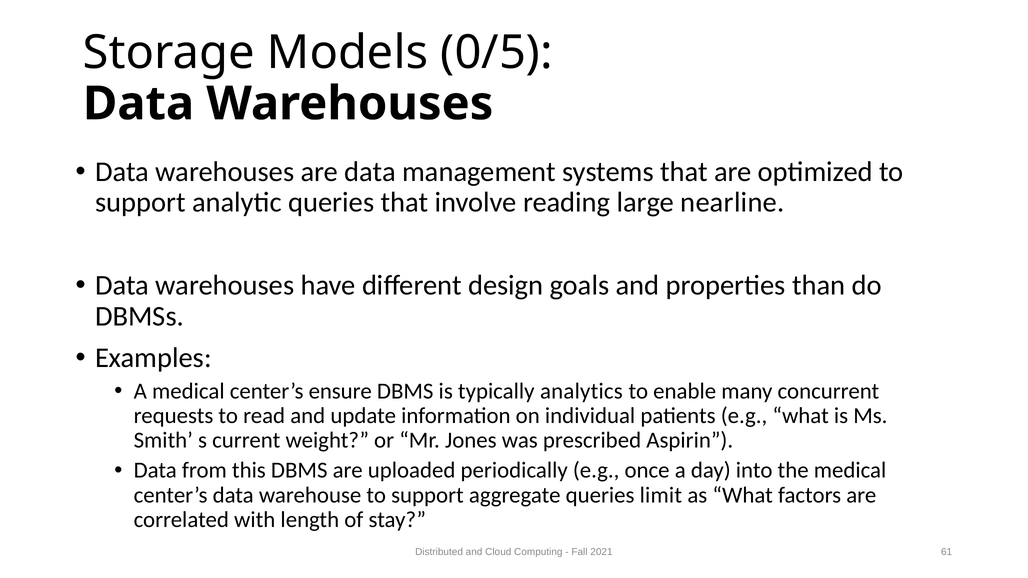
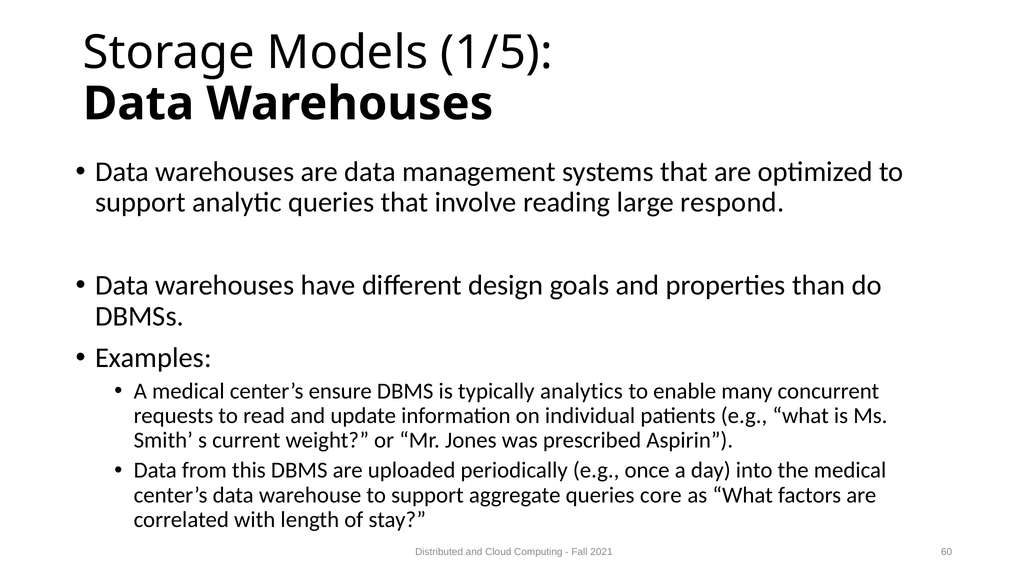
0/5: 0/5 -> 1/5
nearline: nearline -> respond
limit: limit -> core
61: 61 -> 60
